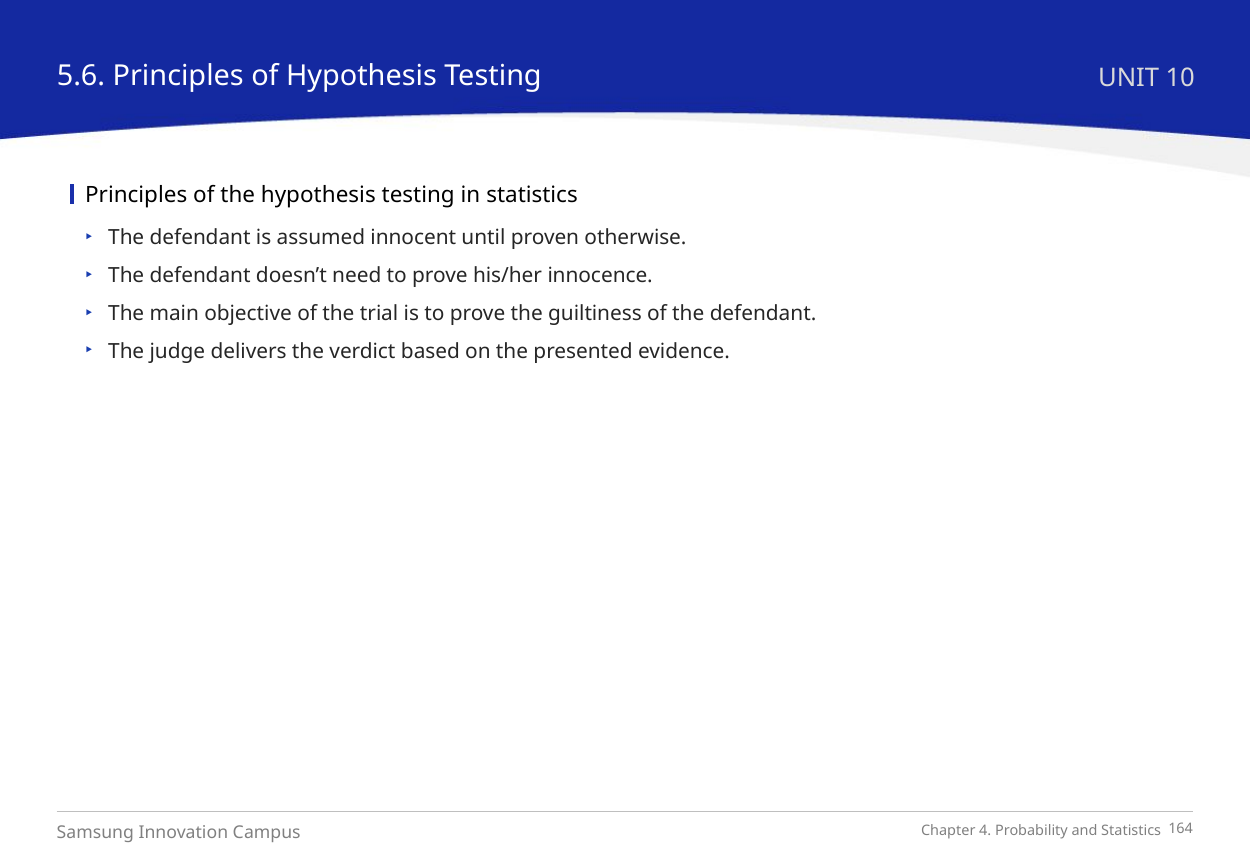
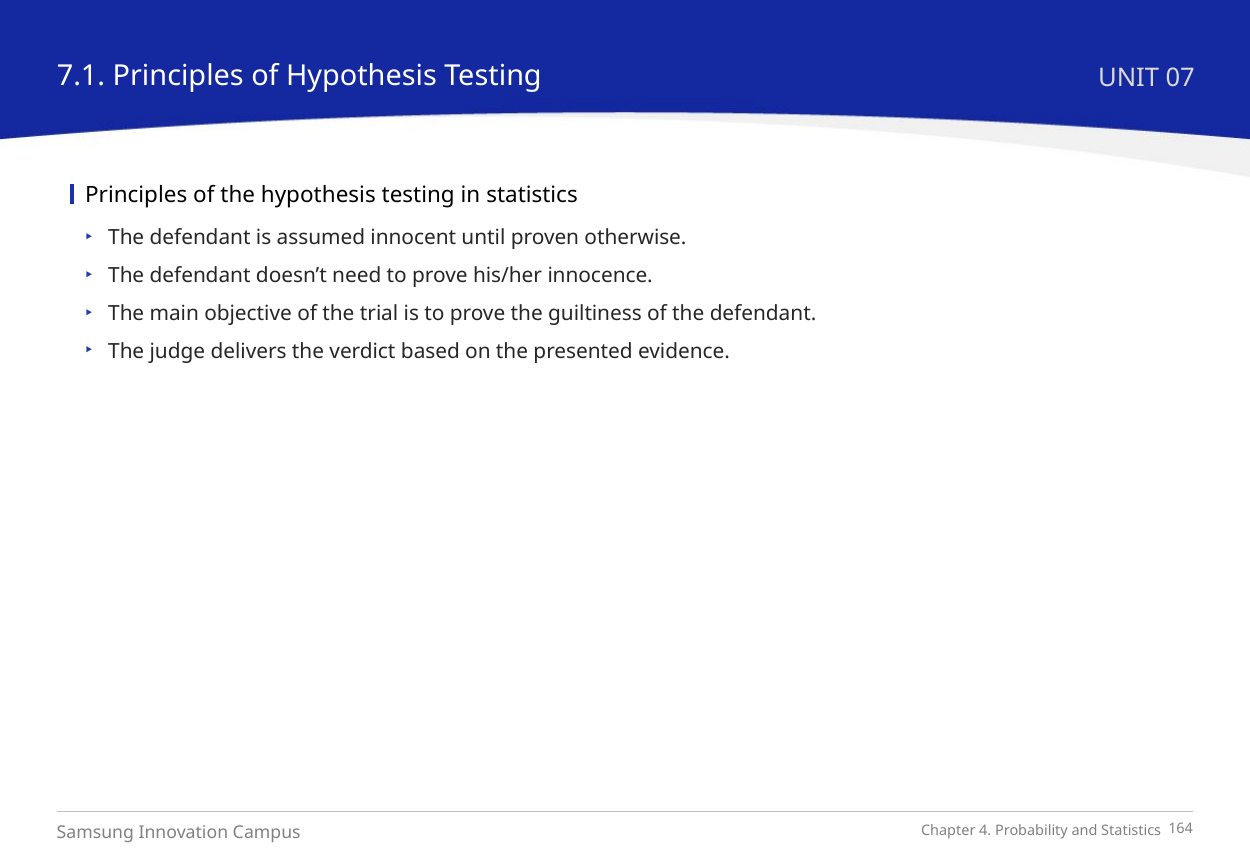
5.6: 5.6 -> 7.1
10: 10 -> 07
